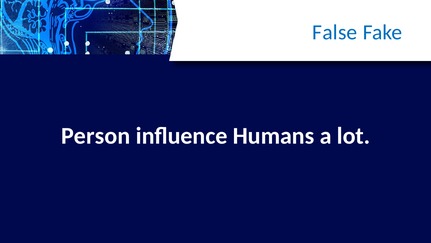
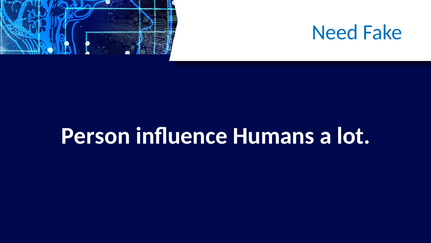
False: False -> Need
